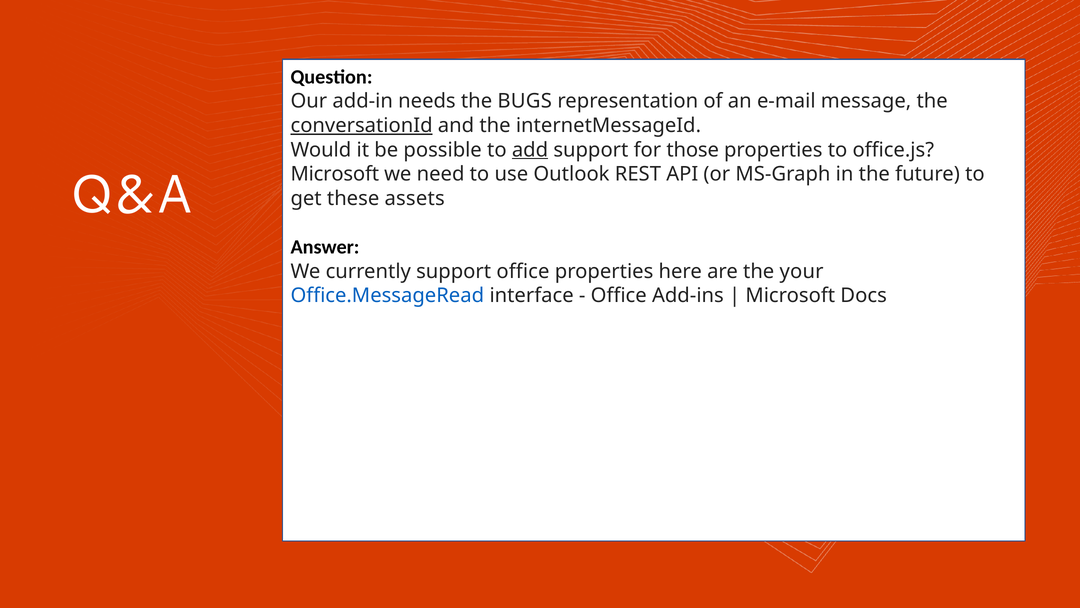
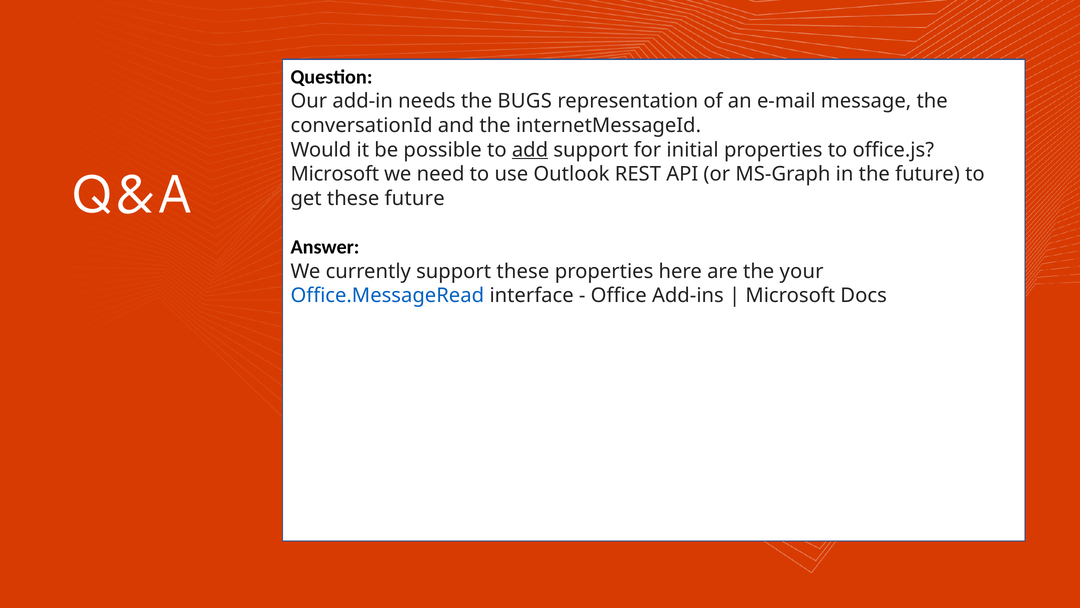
conversationId underline: present -> none
those: those -> initial
these assets: assets -> future
support office: office -> these
